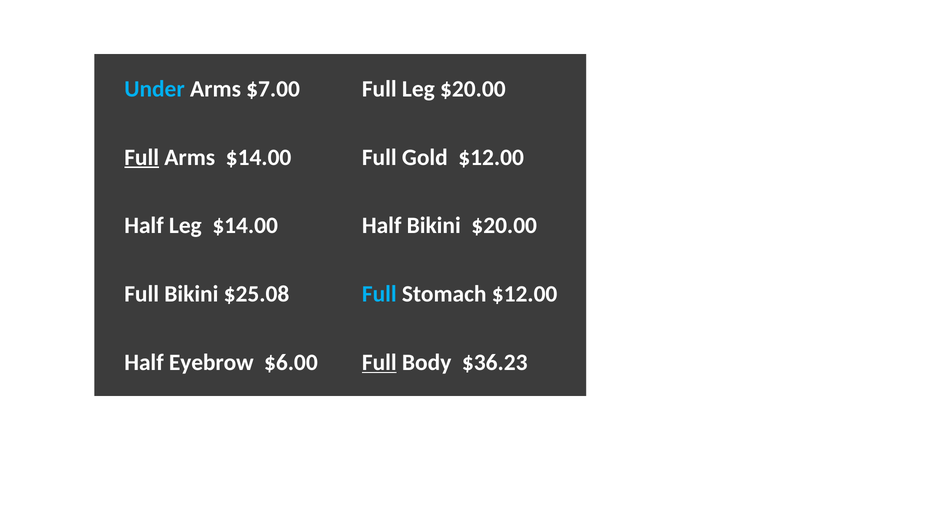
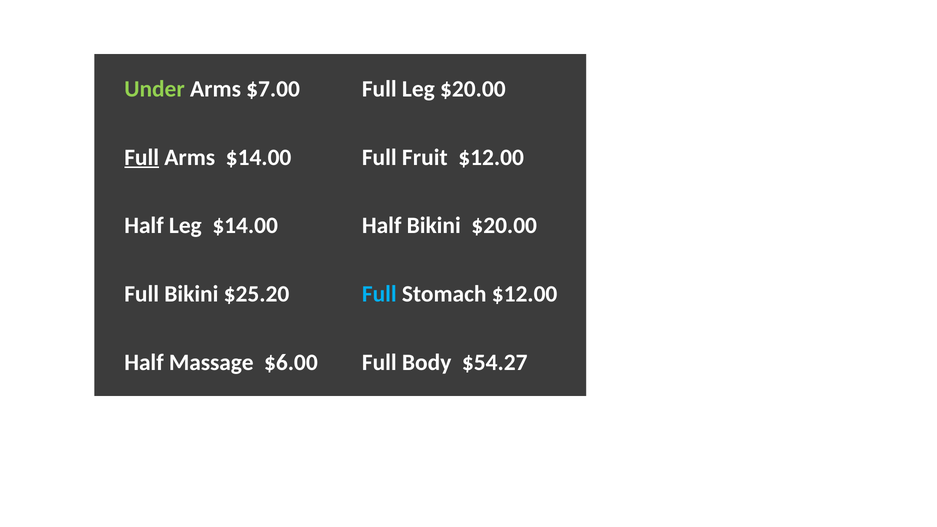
Under colour: light blue -> light green
Gold: Gold -> Fruit
$25.08: $25.08 -> $25.20
Eyebrow: Eyebrow -> Massage
Full at (379, 362) underline: present -> none
$36.23: $36.23 -> $54.27
